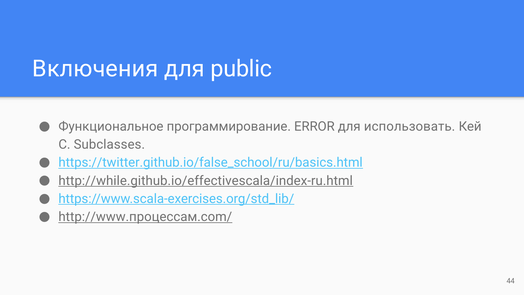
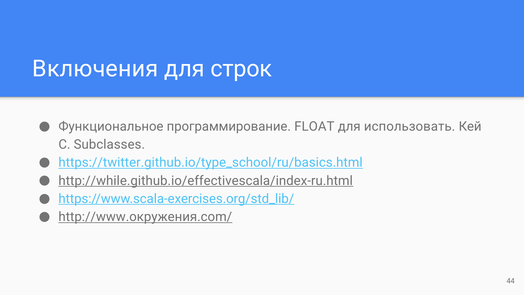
public: public -> строк
ERROR: ERROR -> FLOAT
https://twitter.github.io/false_school/ru/basics.html: https://twitter.github.io/false_school/ru/basics.html -> https://twitter.github.io/type_school/ru/basics.html
http://www.процессам.com/: http://www.процессам.com/ -> http://www.окружения.com/
